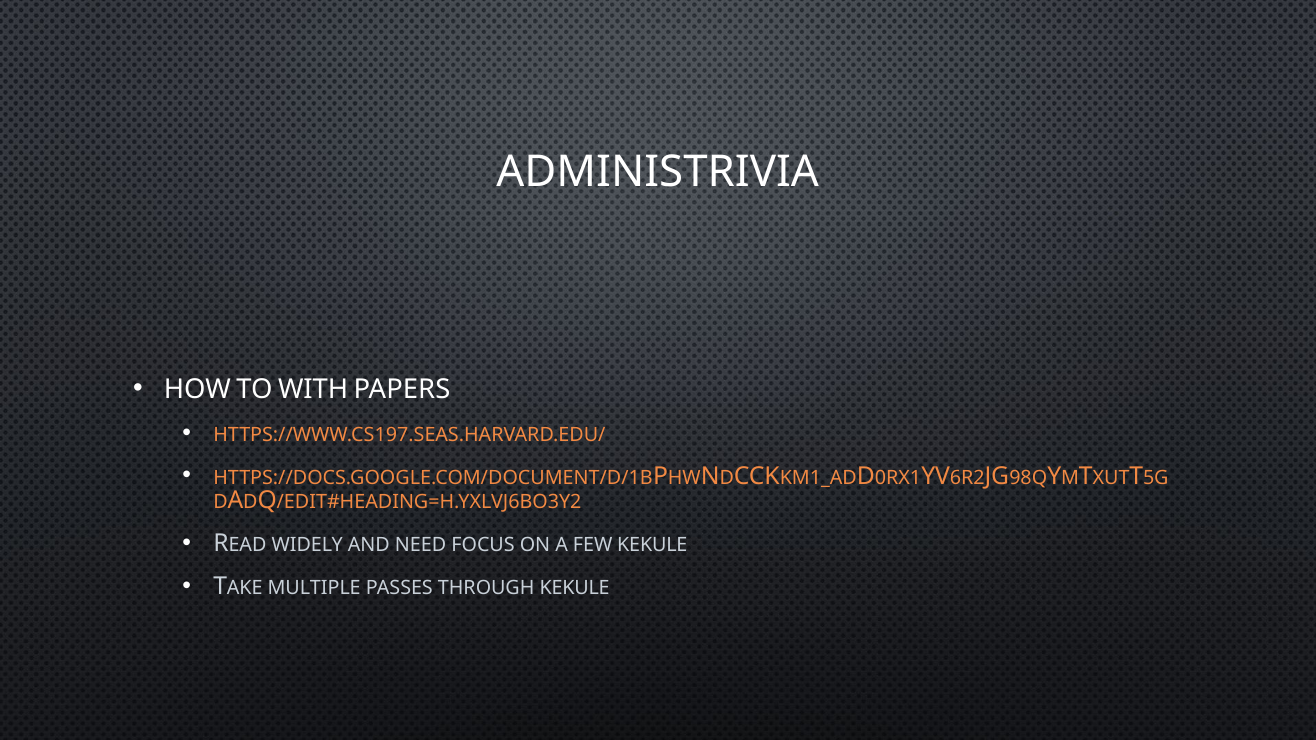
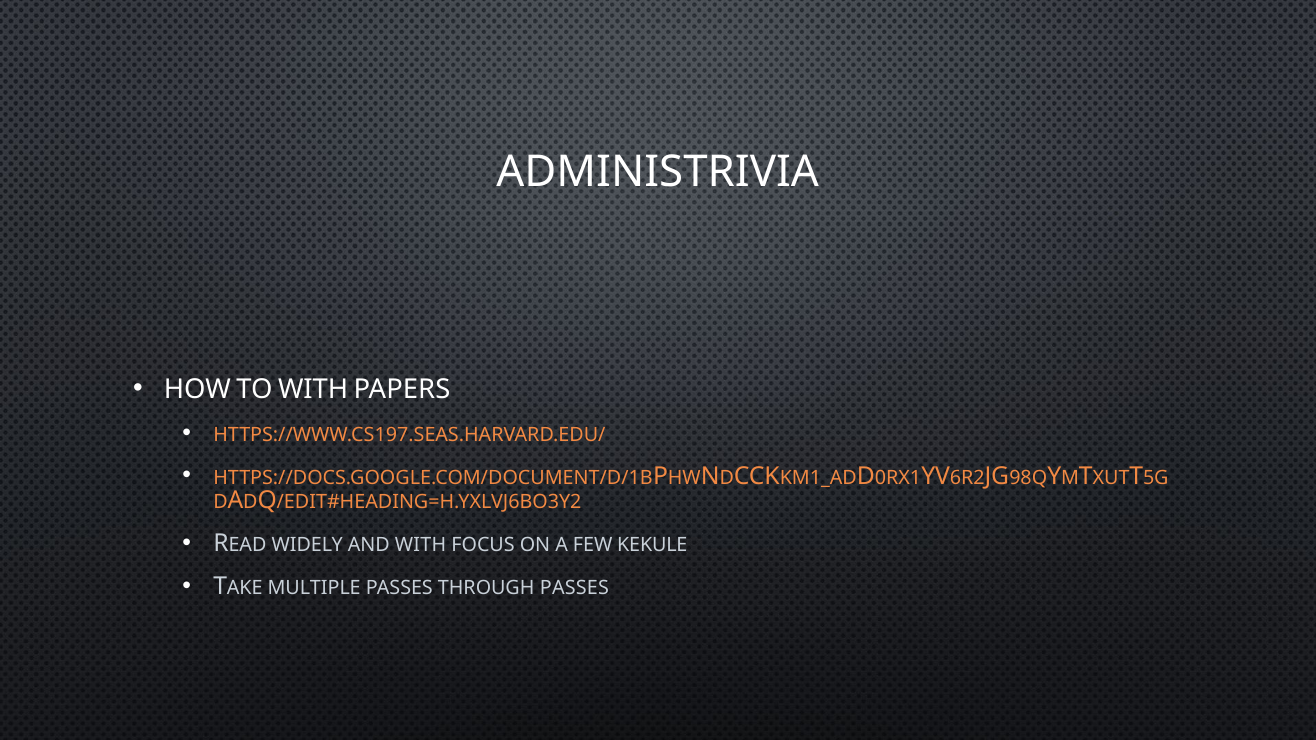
AND NEED: NEED -> WITH
THROUGH KEKULE: KEKULE -> PASSES
